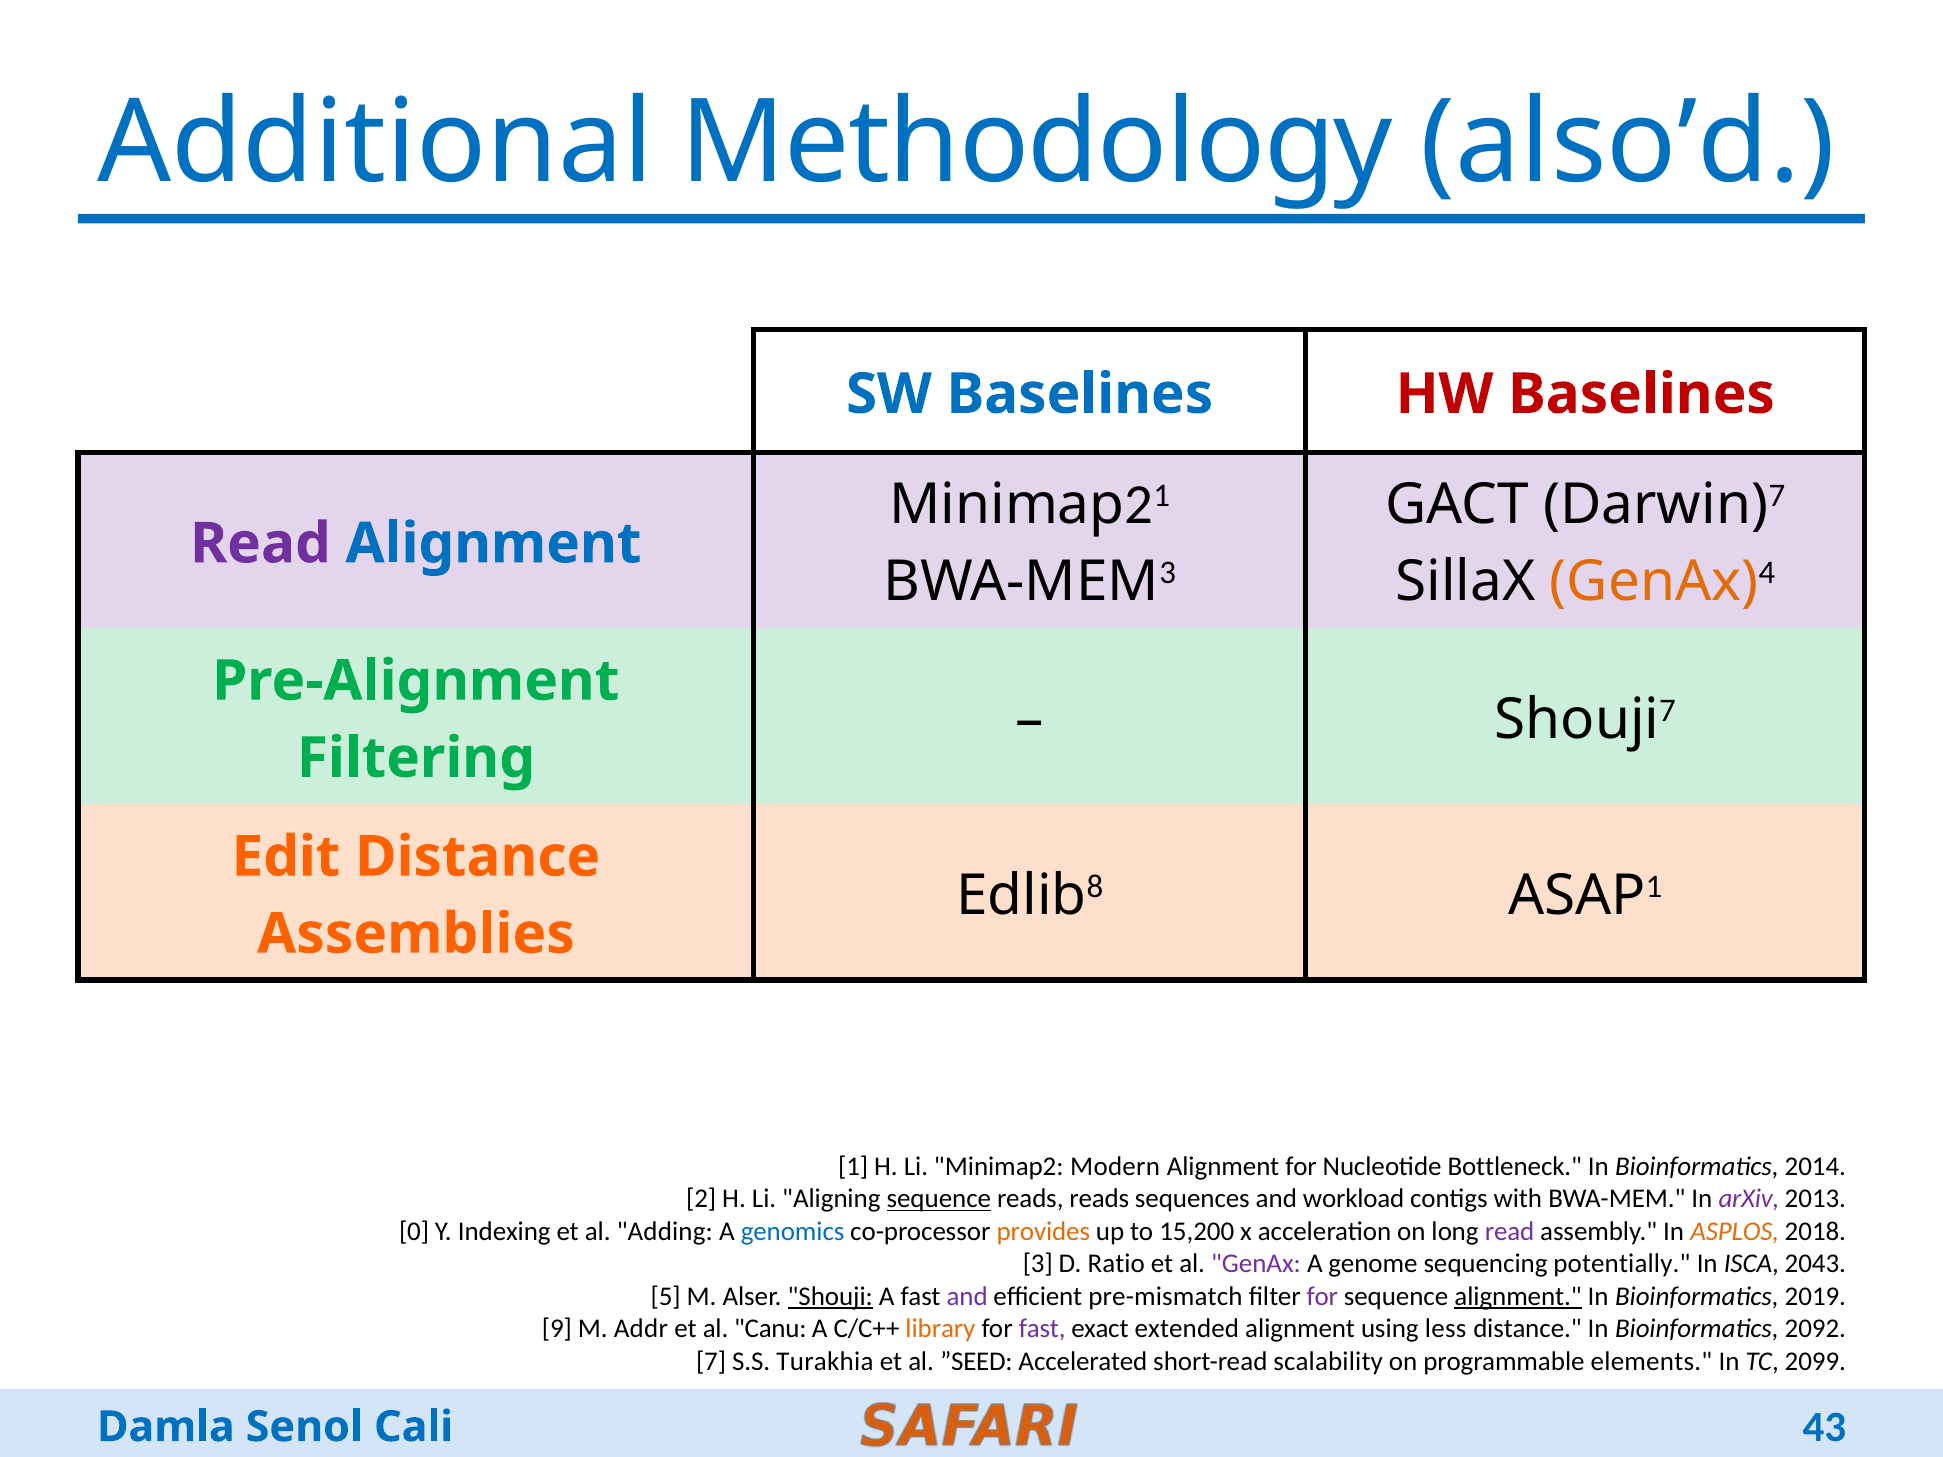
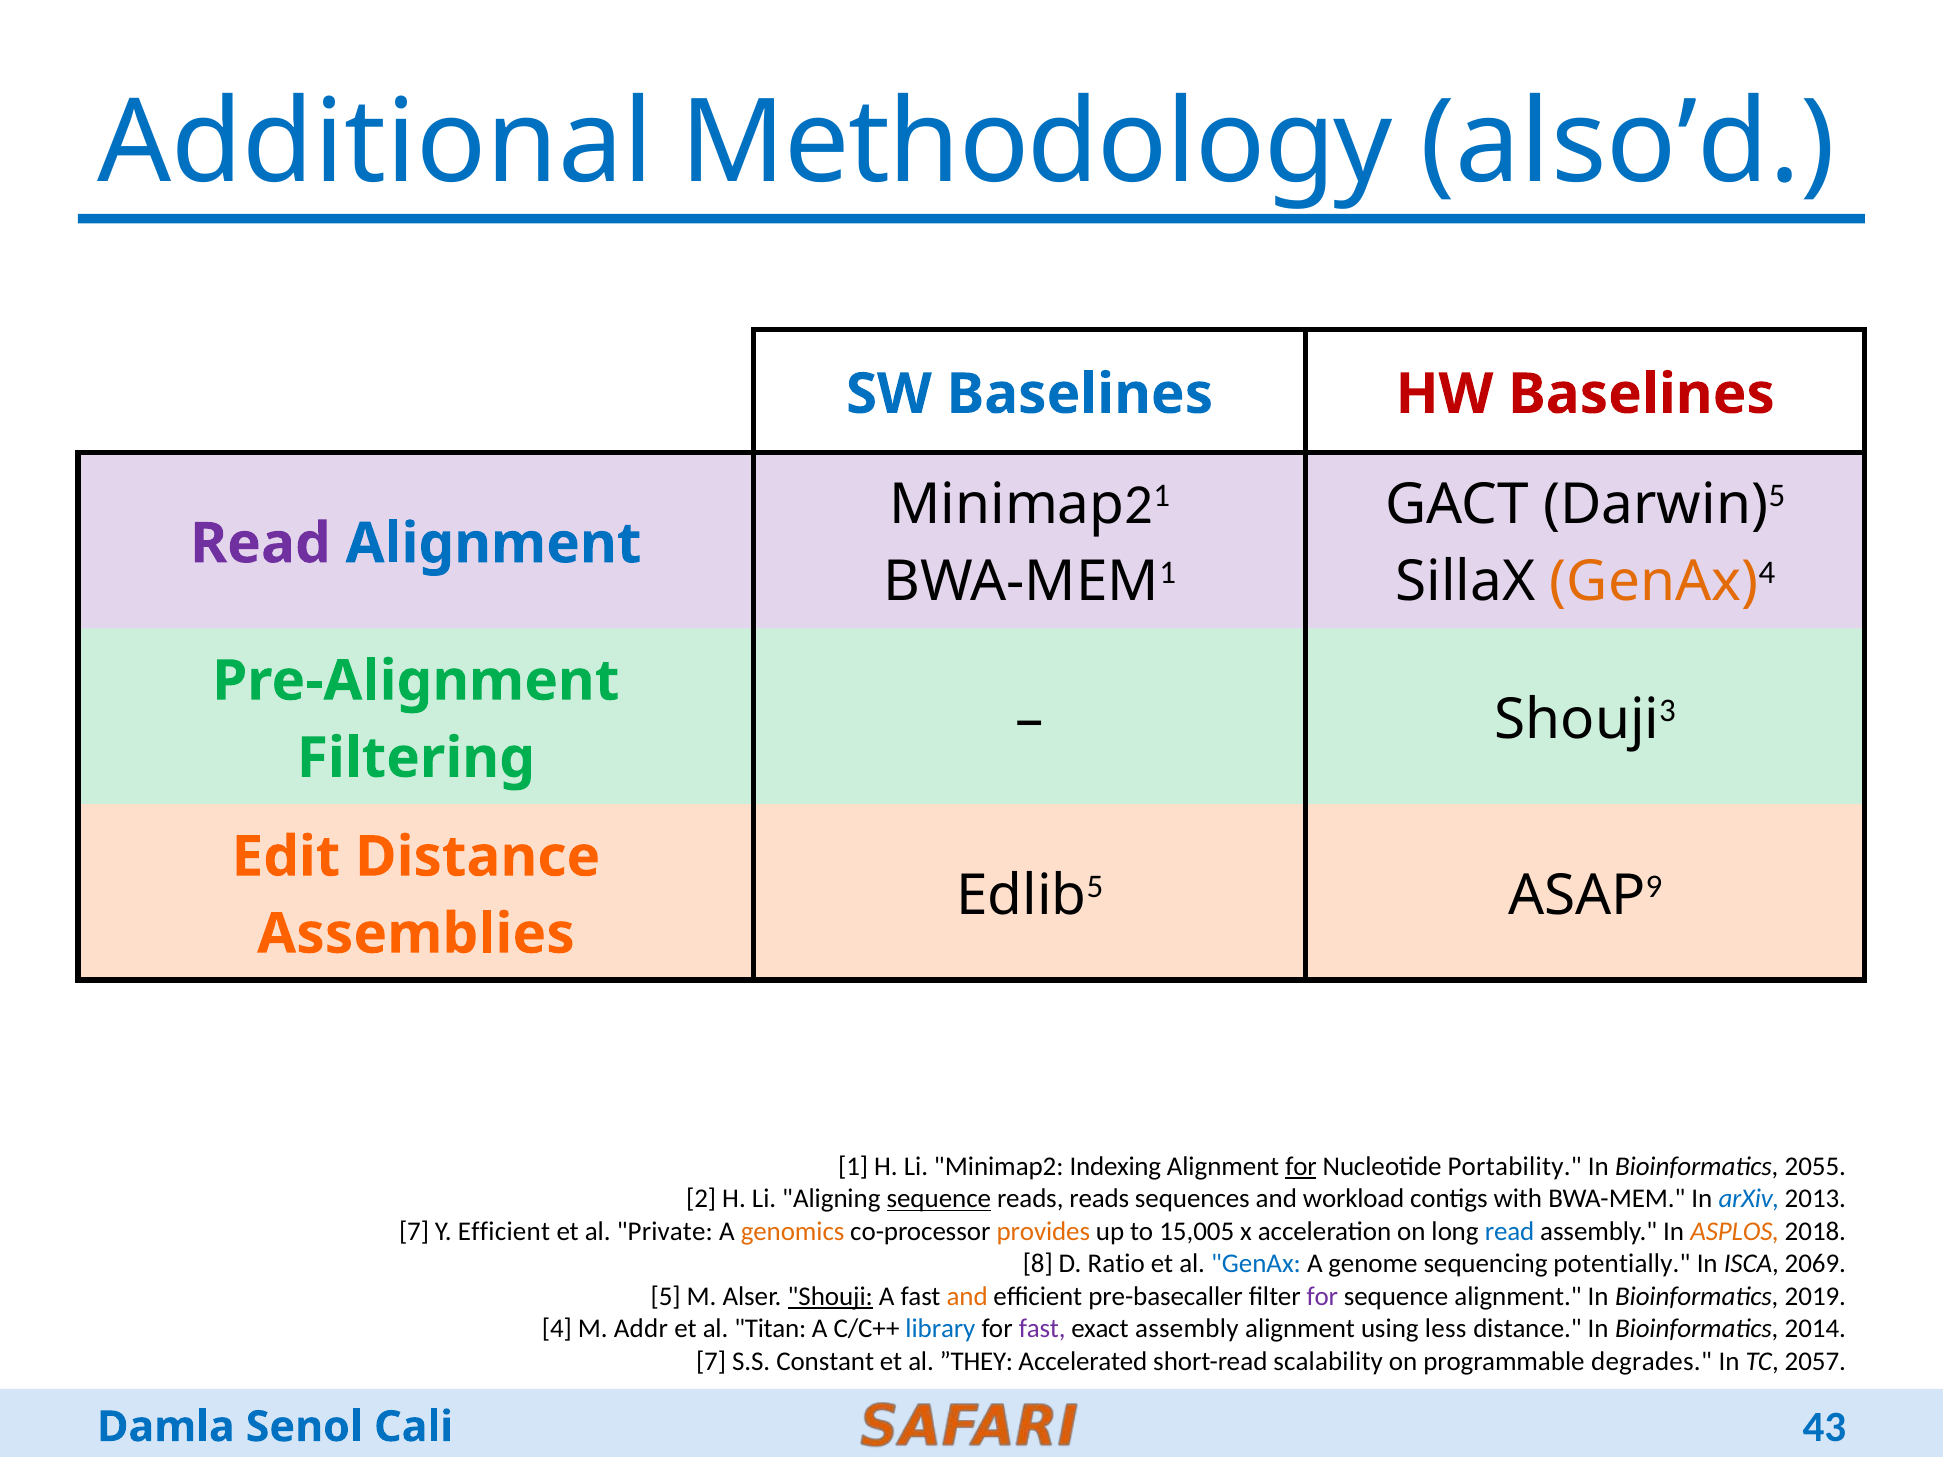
Darwin 7: 7 -> 5
BWA-MEM 3: 3 -> 1
Shouji 7: 7 -> 3
Edlib 8: 8 -> 5
1 at (1654, 887): 1 -> 9
Modern: Modern -> Indexing
for at (1301, 1167) underline: none -> present
Bottleneck: Bottleneck -> Portability
2014: 2014 -> 2055
arXiv colour: purple -> blue
0 at (414, 1232): 0 -> 7
Y Indexing: Indexing -> Efficient
Adding: Adding -> Private
genomics colour: blue -> orange
15,200: 15,200 -> 15,005
read at (1510, 1232) colour: purple -> blue
3 at (1038, 1264): 3 -> 8
GenAx at (1256, 1264) colour: purple -> blue
2043: 2043 -> 2069
and at (967, 1296) colour: purple -> orange
pre-mismatch: pre-mismatch -> pre-basecaller
alignment at (1518, 1296) underline: present -> none
9 at (557, 1329): 9 -> 4
Canu: Canu -> Titan
library colour: orange -> blue
exact extended: extended -> assembly
2092: 2092 -> 2014
Turakhia: Turakhia -> Constant
”SEED: ”SEED -> ”THEY
elements: elements -> degrades
2099: 2099 -> 2057
